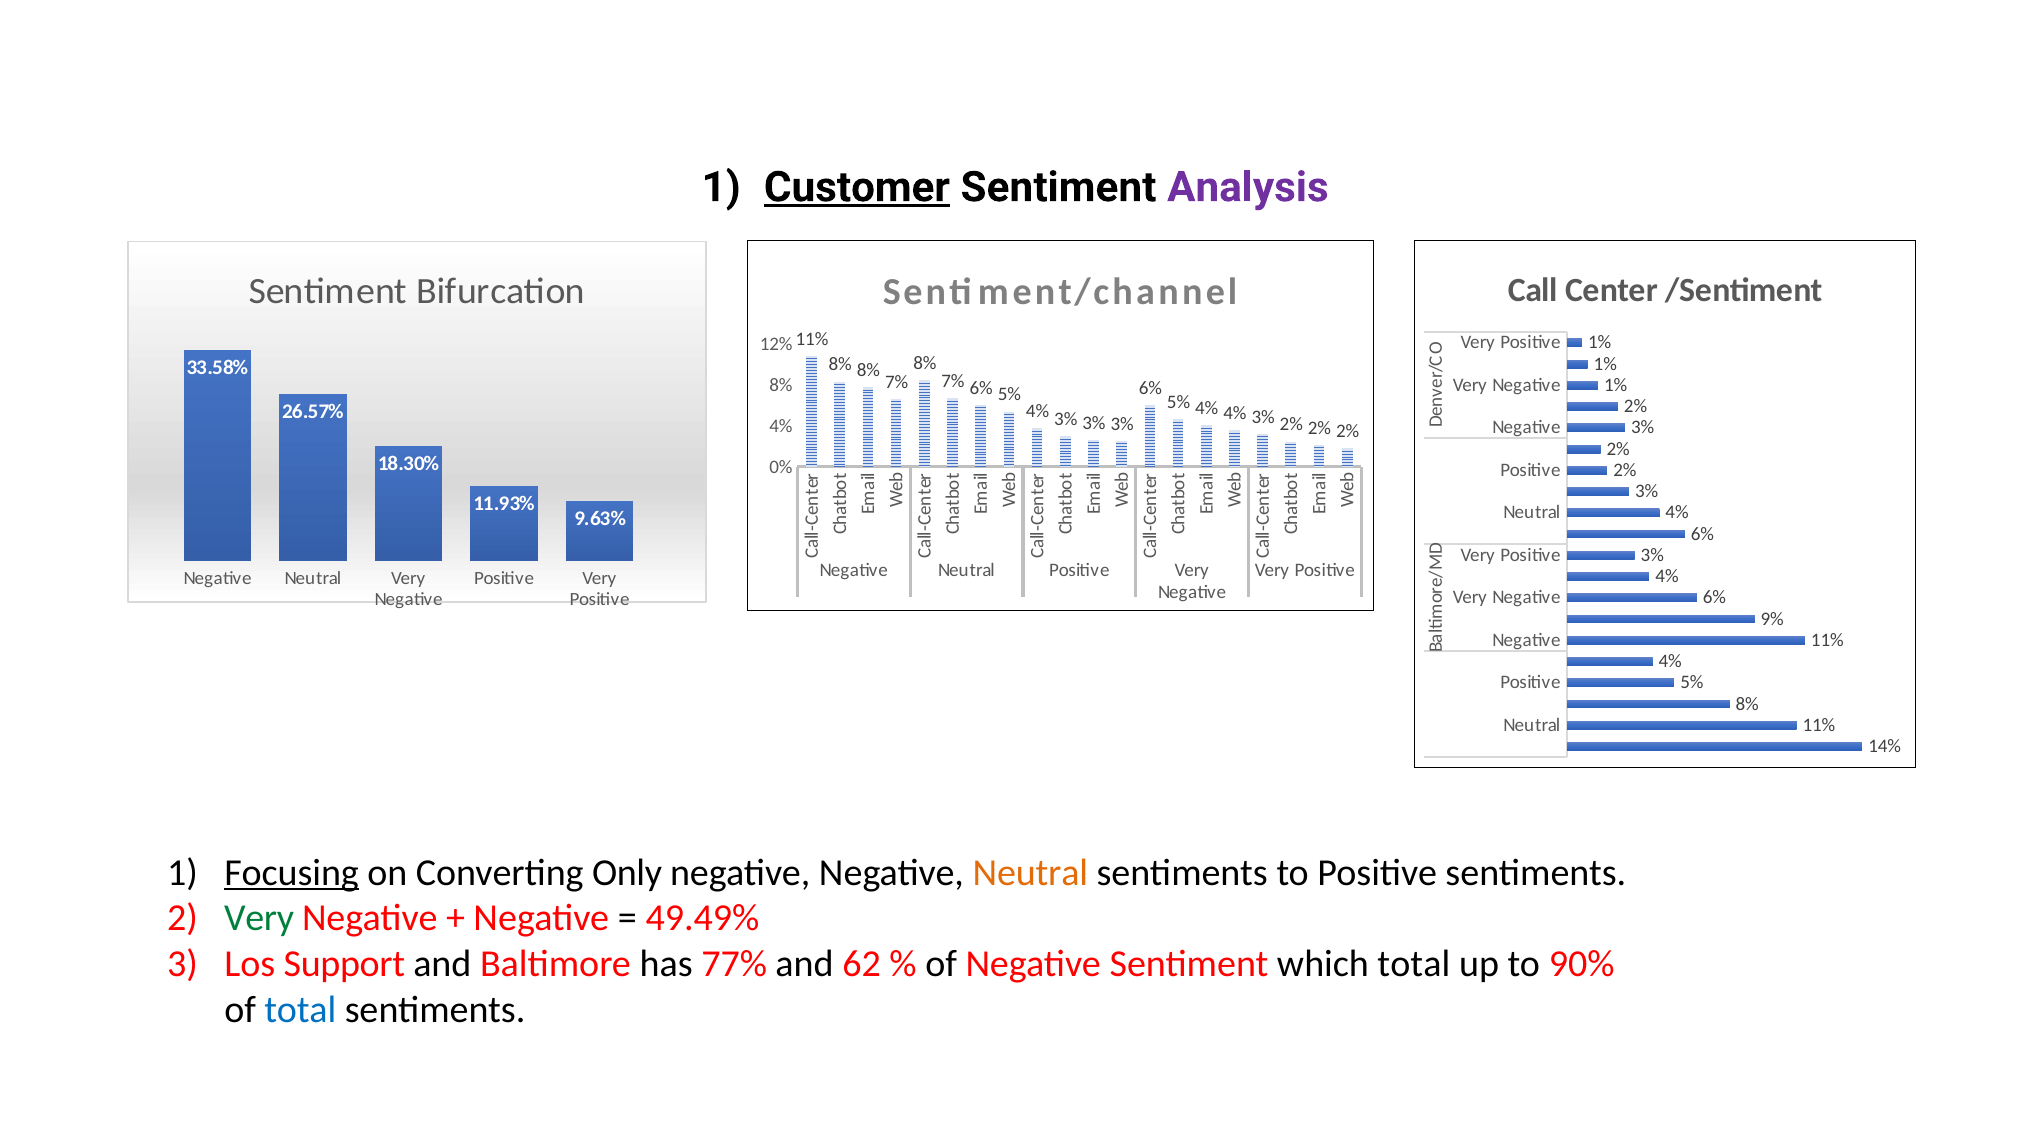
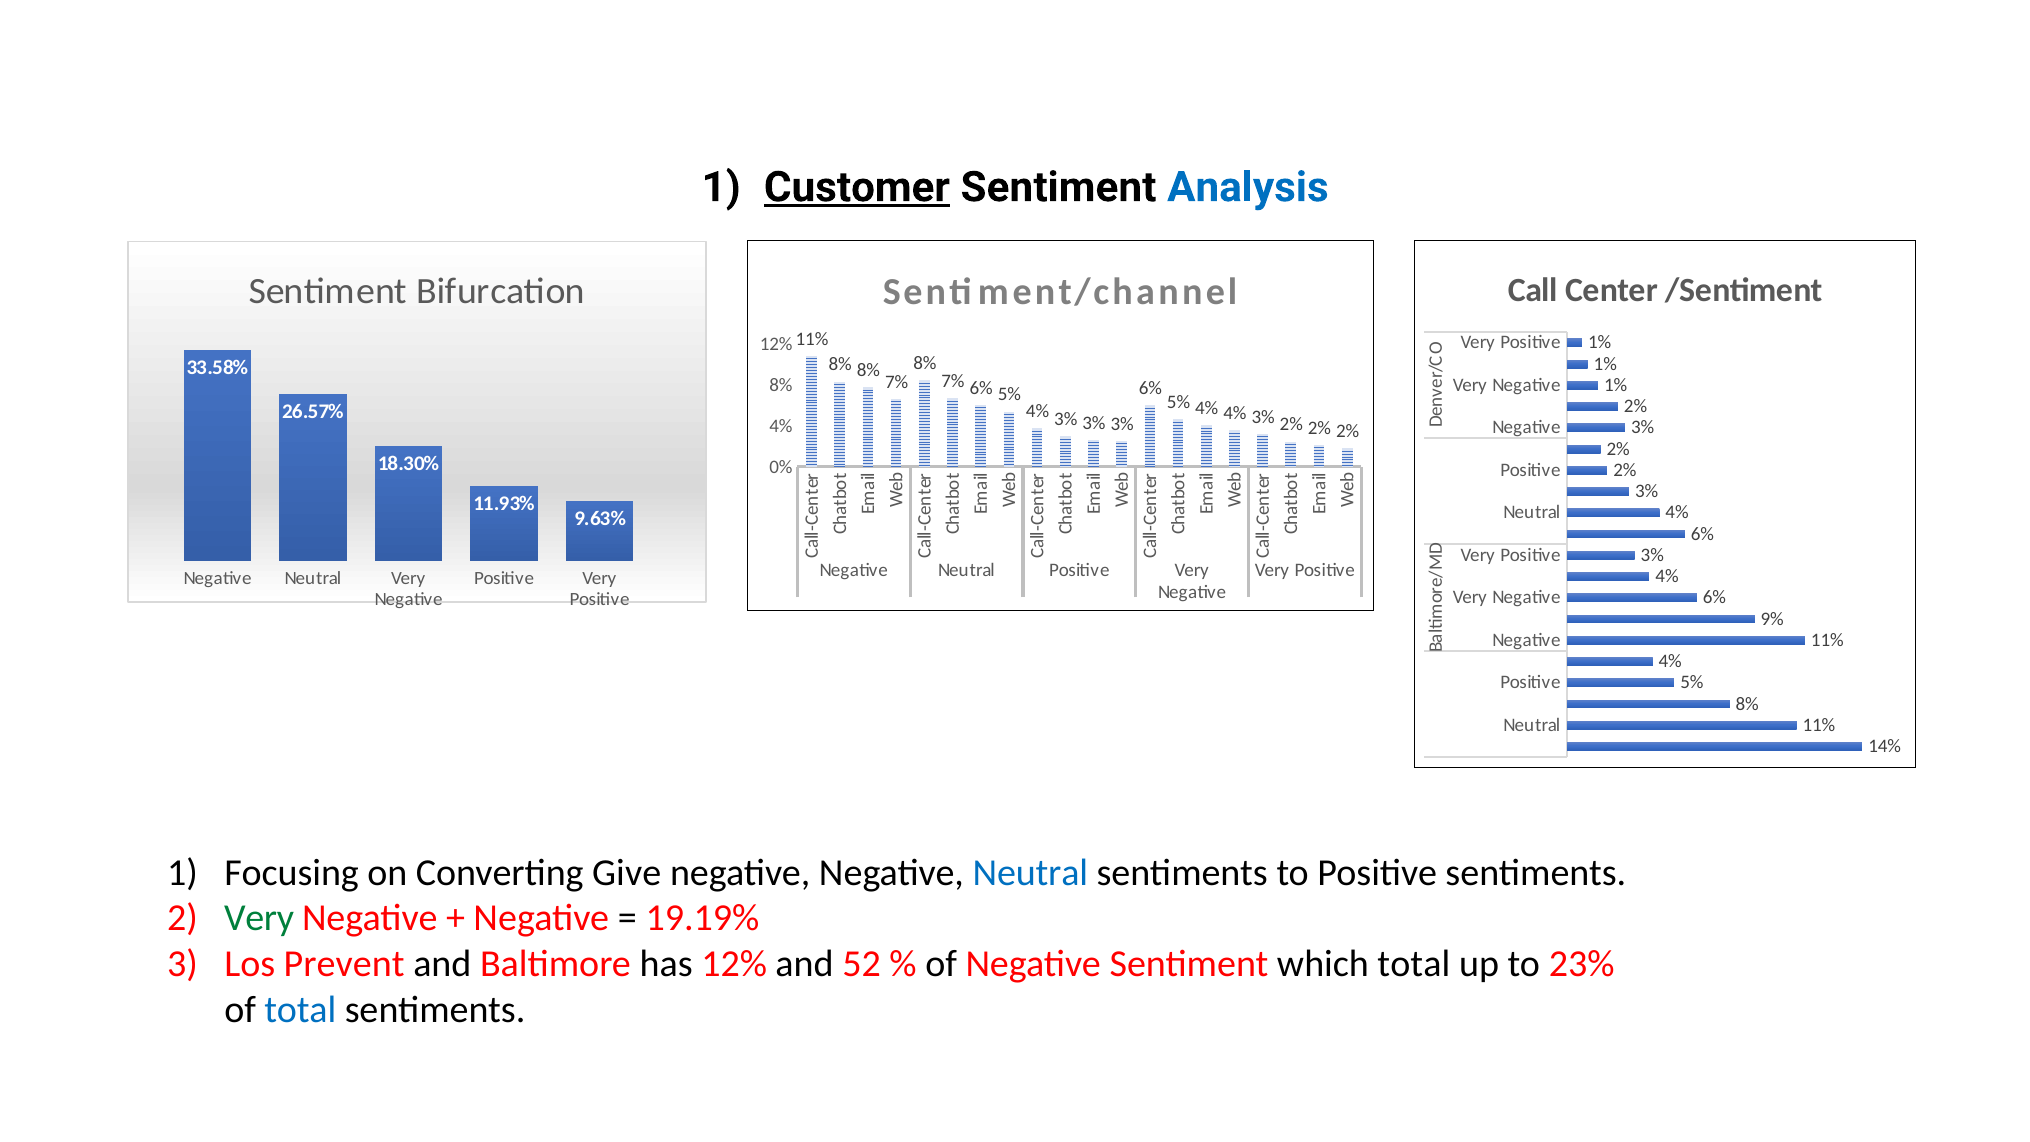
Analysis colour: purple -> blue
Focusing underline: present -> none
Only: Only -> Give
Neutral at (1030, 872) colour: orange -> blue
49.49%: 49.49% -> 19.19%
Support: Support -> Prevent
has 77%: 77% -> 12%
62: 62 -> 52
90%: 90% -> 23%
